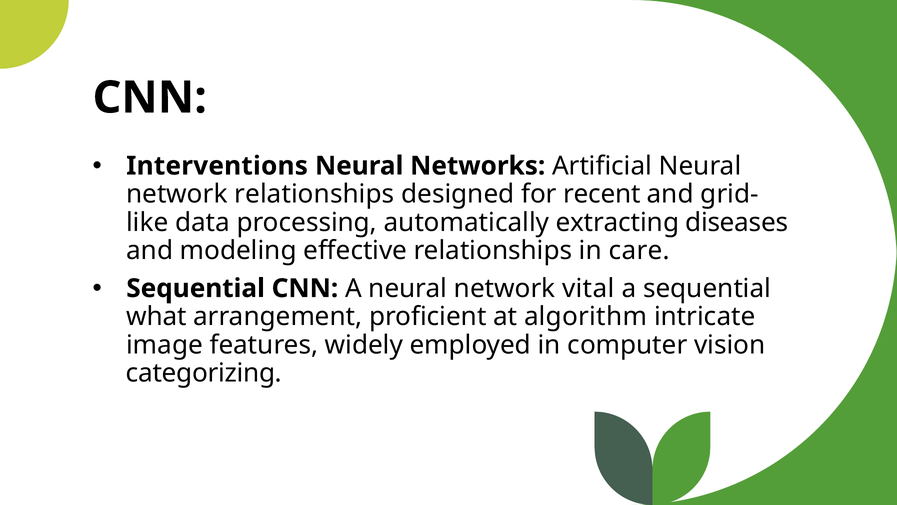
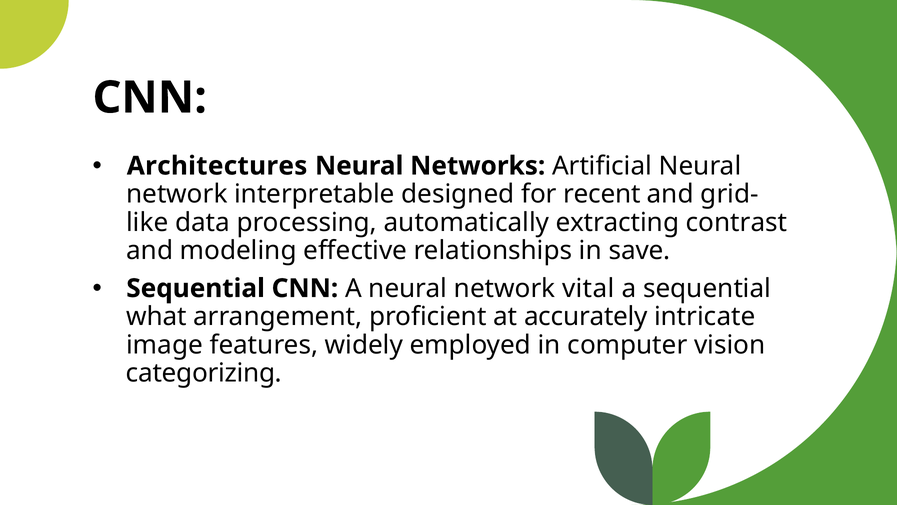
Interventions: Interventions -> Architectures
network relationships: relationships -> interpretable
diseases: diseases -> contrast
care: care -> save
algorithm: algorithm -> accurately
